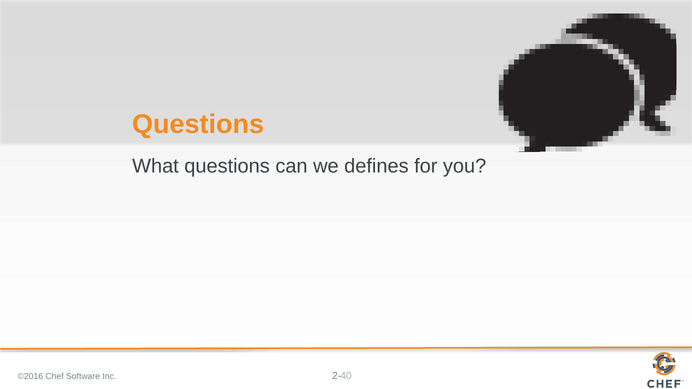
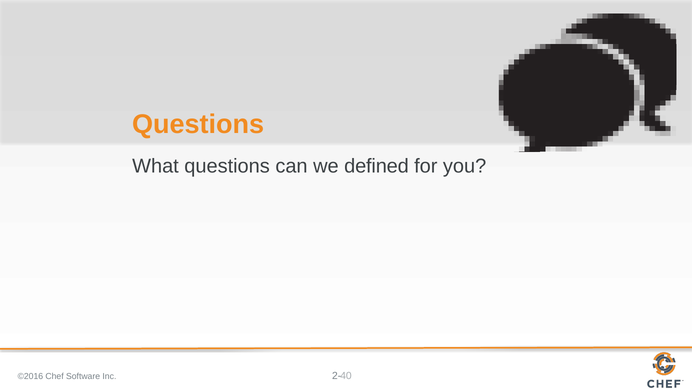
defines: defines -> defined
